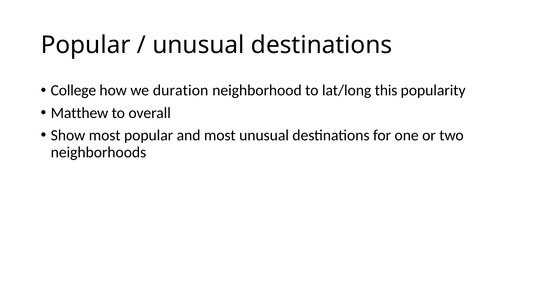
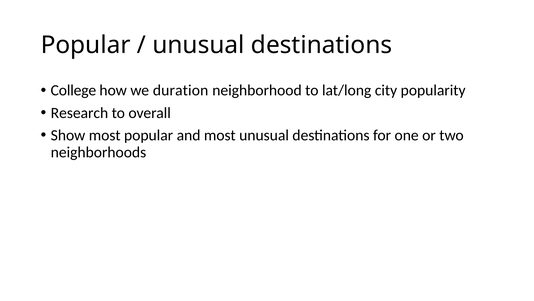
this: this -> city
Matthew: Matthew -> Research
